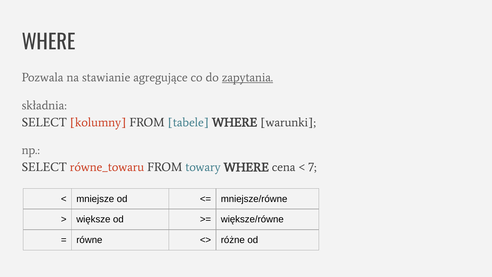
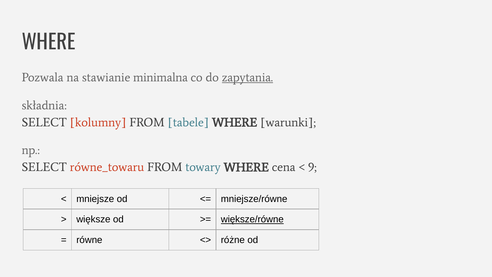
agregujące: agregujące -> minimalna
7: 7 -> 9
większe/równe underline: none -> present
